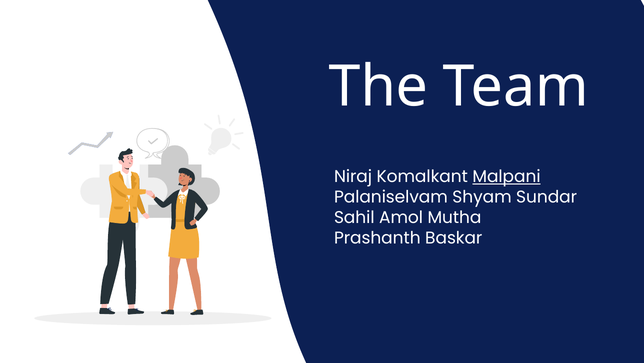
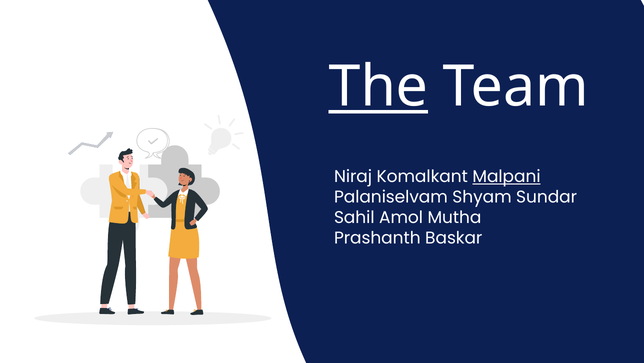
The underline: none -> present
